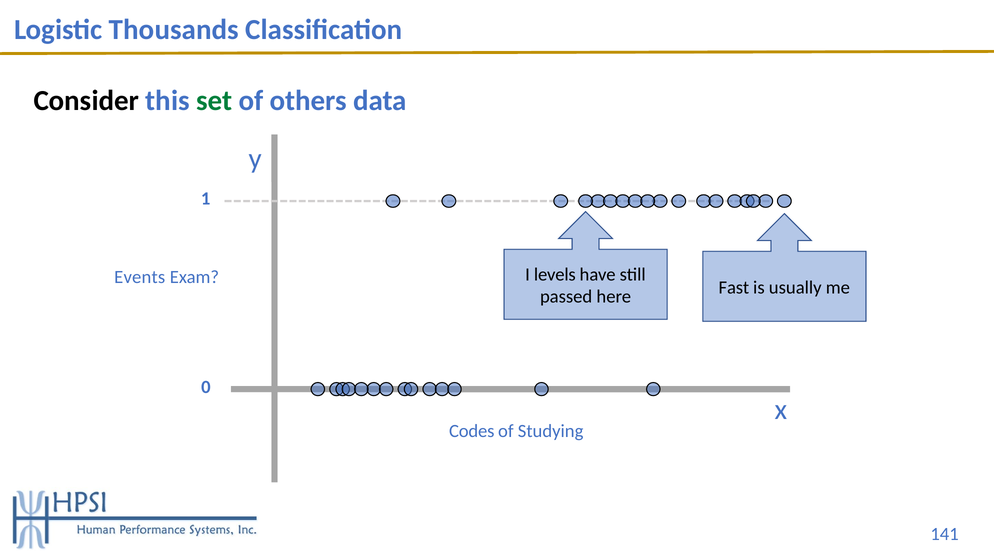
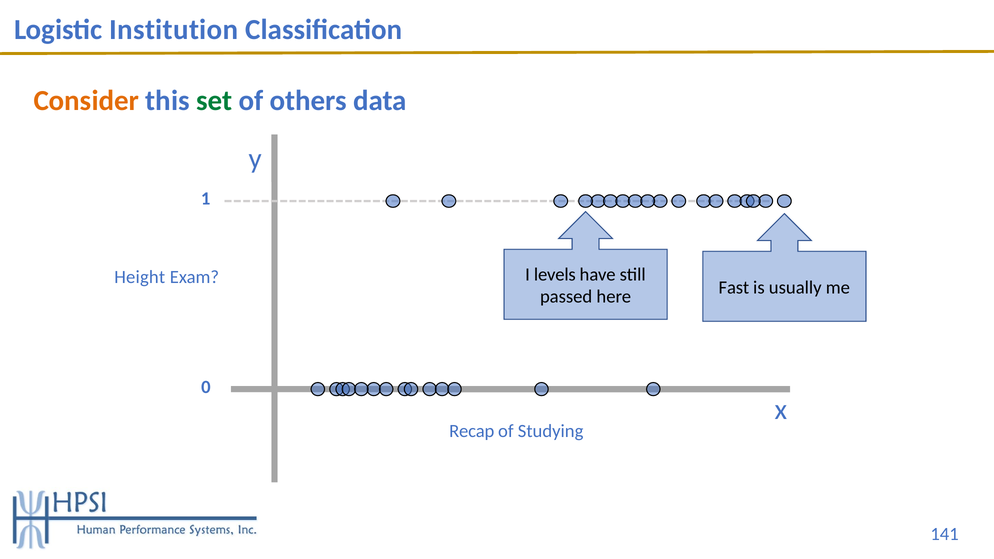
Thousands: Thousands -> Institution
Consider colour: black -> orange
Events: Events -> Height
Codes: Codes -> Recap
